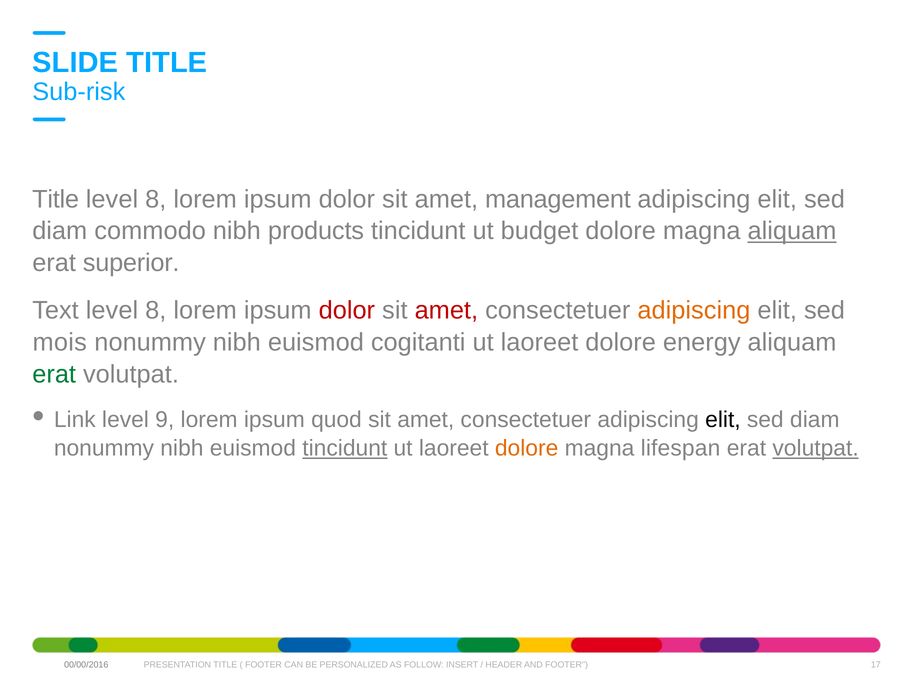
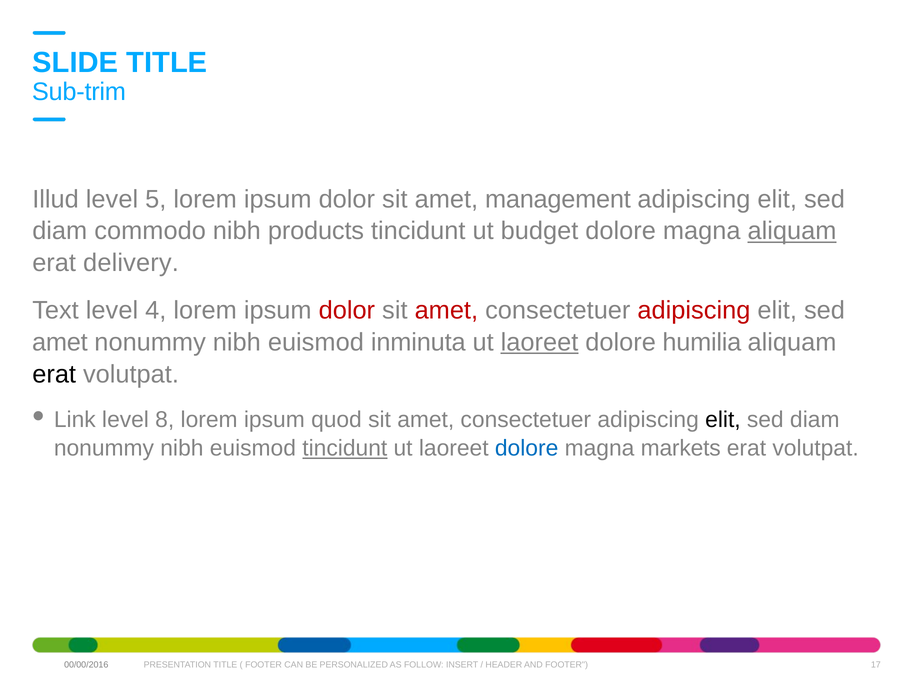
Sub-risk: Sub-risk -> Sub-trim
Title at (56, 199): Title -> Illud
8 at (156, 199): 8 -> 5
superior: superior -> delivery
Text level 8: 8 -> 4
adipiscing at (694, 310) colour: orange -> red
mois at (60, 342): mois -> amet
cogitanti: cogitanti -> inminuta
laoreet at (539, 342) underline: none -> present
energy: energy -> humilia
erat at (54, 374) colour: green -> black
9: 9 -> 8
dolore at (527, 448) colour: orange -> blue
lifespan: lifespan -> markets
volutpat at (816, 448) underline: present -> none
